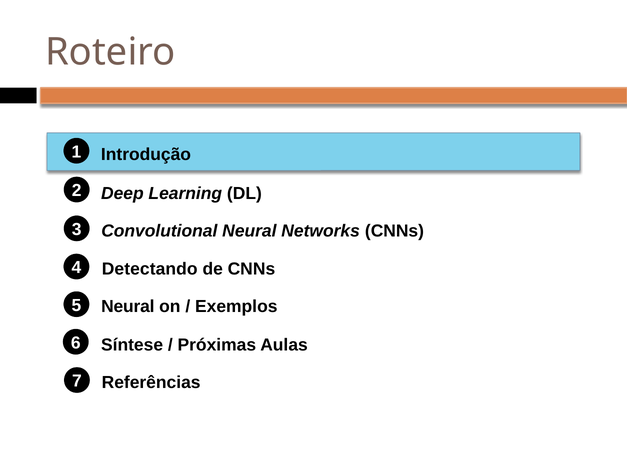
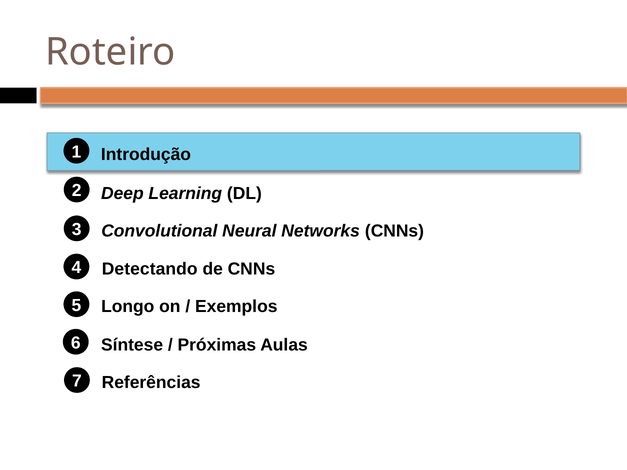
Neural at (128, 307): Neural -> Longo
